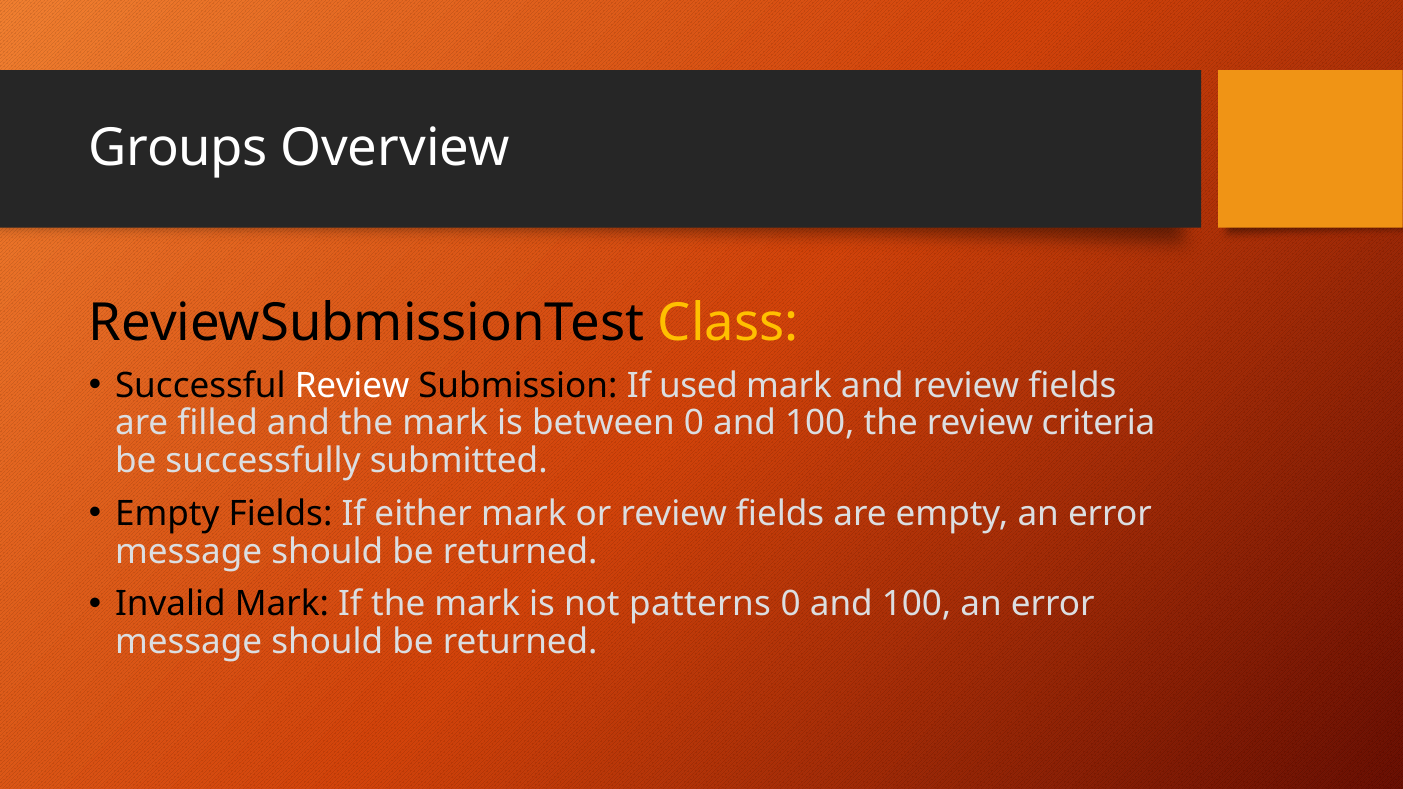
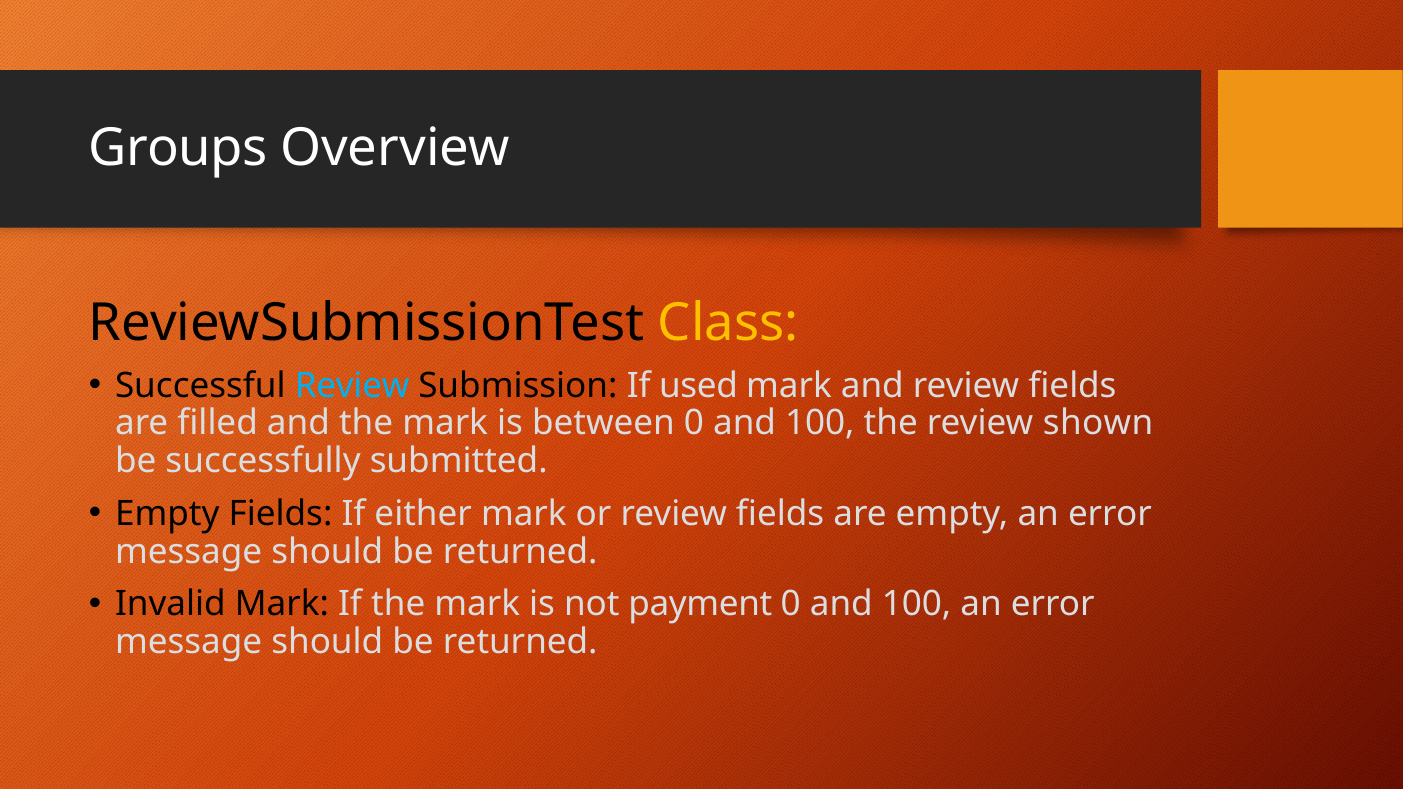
Review at (352, 386) colour: white -> light blue
criteria: criteria -> shown
patterns: patterns -> payment
